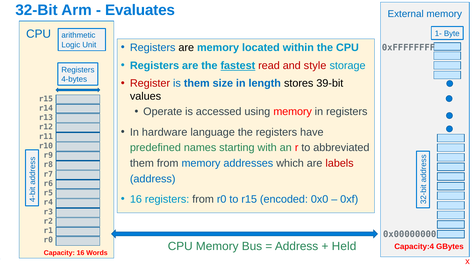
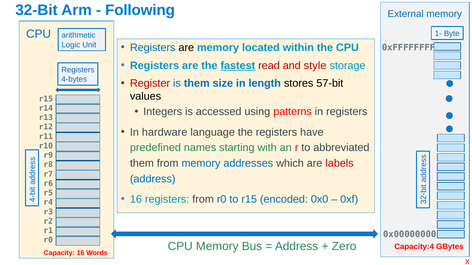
Evaluates: Evaluates -> Following
39-bit: 39-bit -> 57-bit
Operate: Operate -> Integers
using memory: memory -> patterns
Held: Held -> Zero
